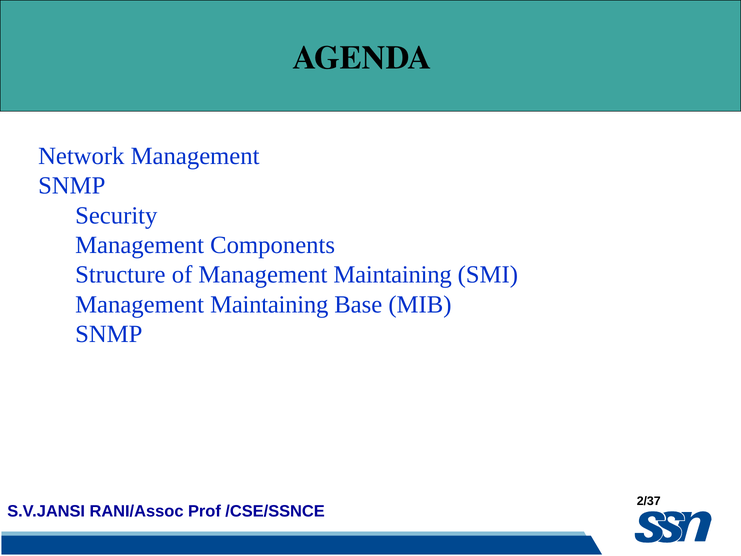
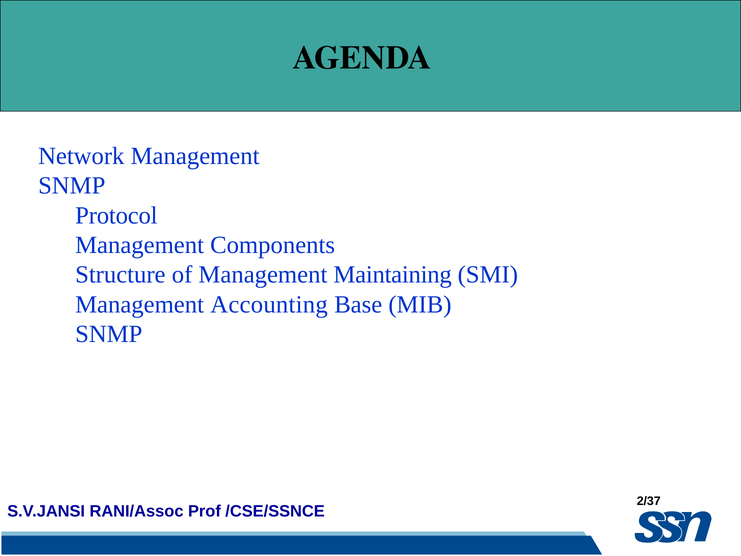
Security: Security -> Protocol
Maintaining at (269, 304): Maintaining -> Accounting
